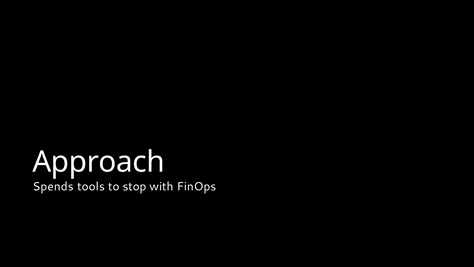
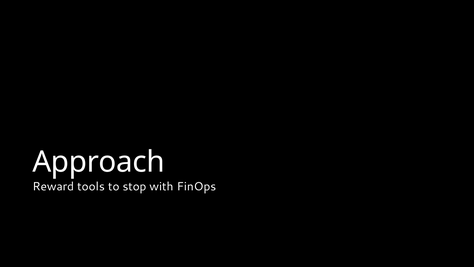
Spends: Spends -> Reward
